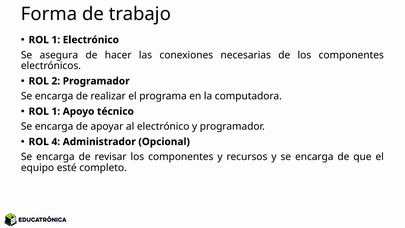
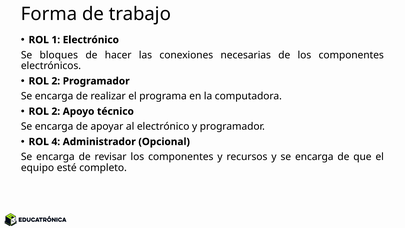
asegura: asegura -> bloques
1 at (56, 111): 1 -> 2
